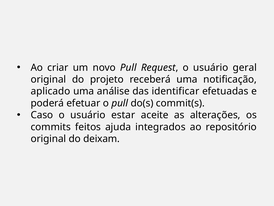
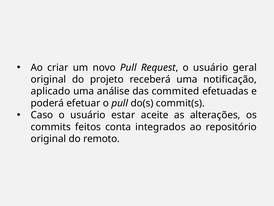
identificar: identificar -> commited
ajuda: ajuda -> conta
deixam: deixam -> remoto
